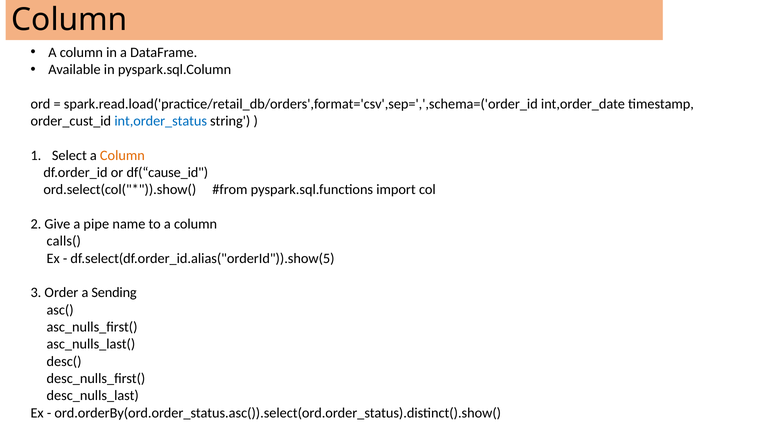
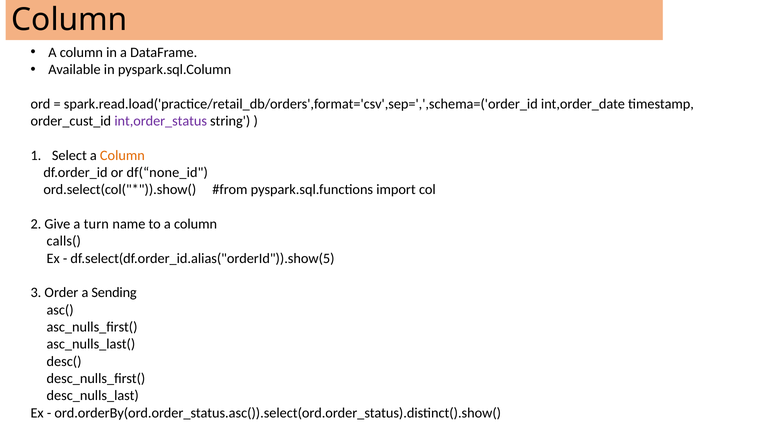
int,order_status colour: blue -> purple
df(“cause_id: df(“cause_id -> df(“none_id
pipe: pipe -> turn
